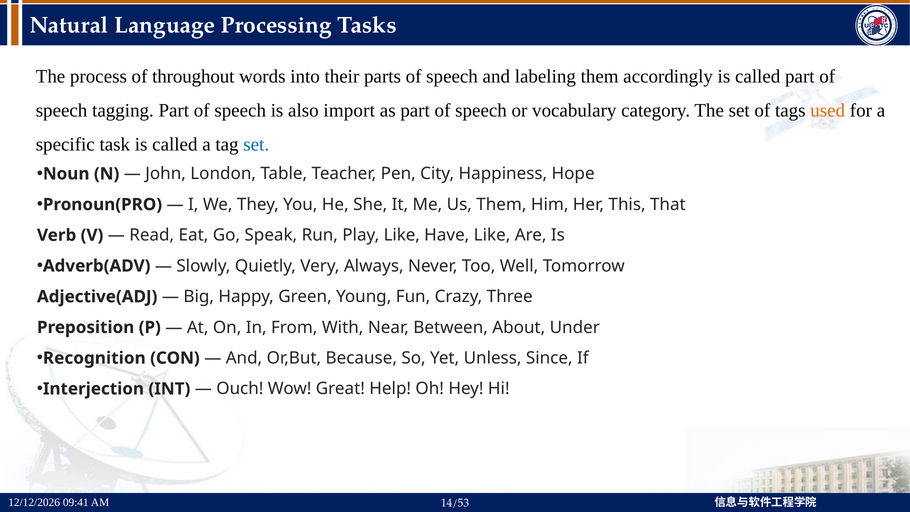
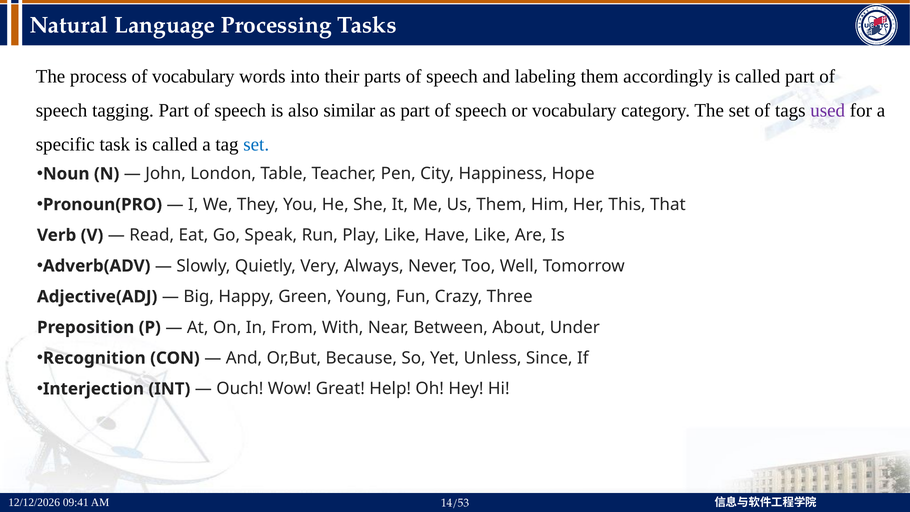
of throughout: throughout -> vocabulary
import: import -> similar
used colour: orange -> purple
